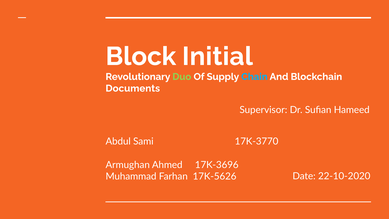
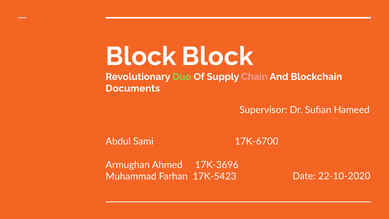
Block Initial: Initial -> Block
Chain colour: light blue -> pink
17K-3770: 17K-3770 -> 17K-6700
17K-5626: 17K-5626 -> 17K-5423
